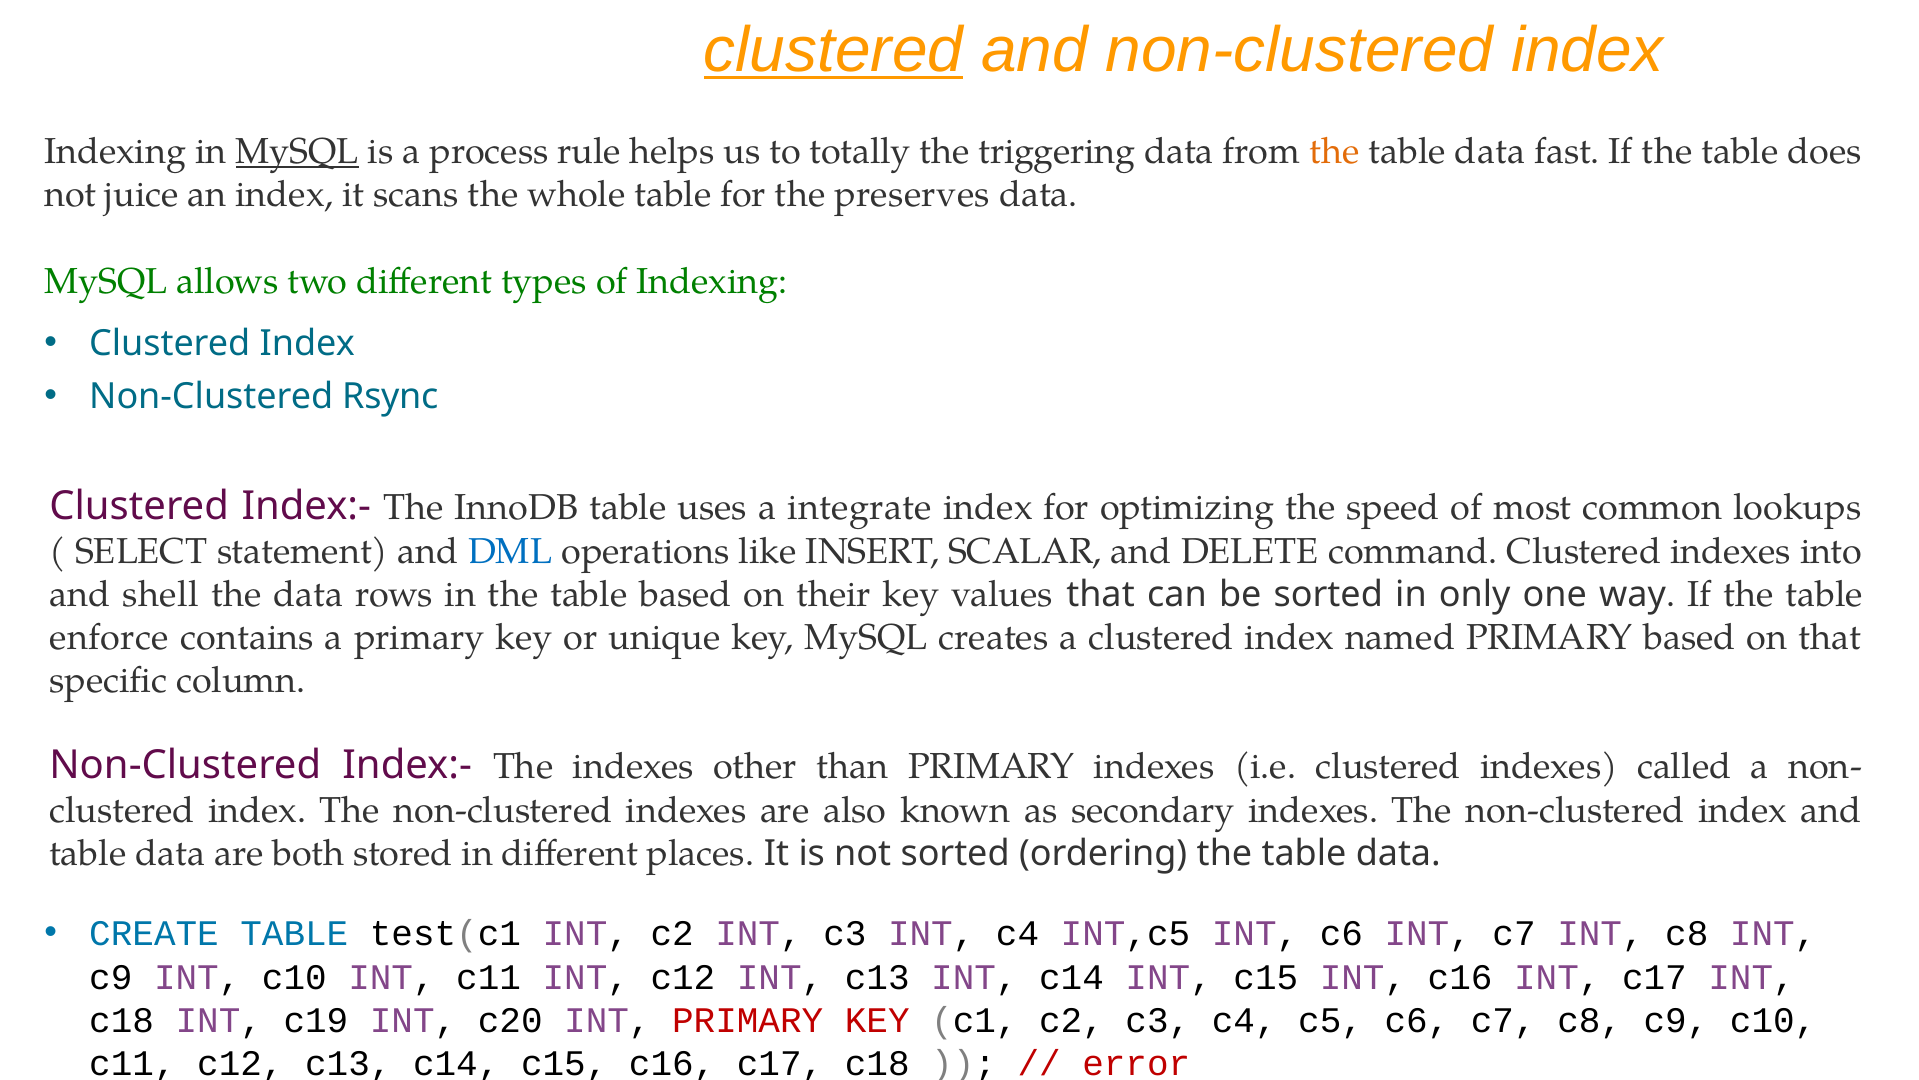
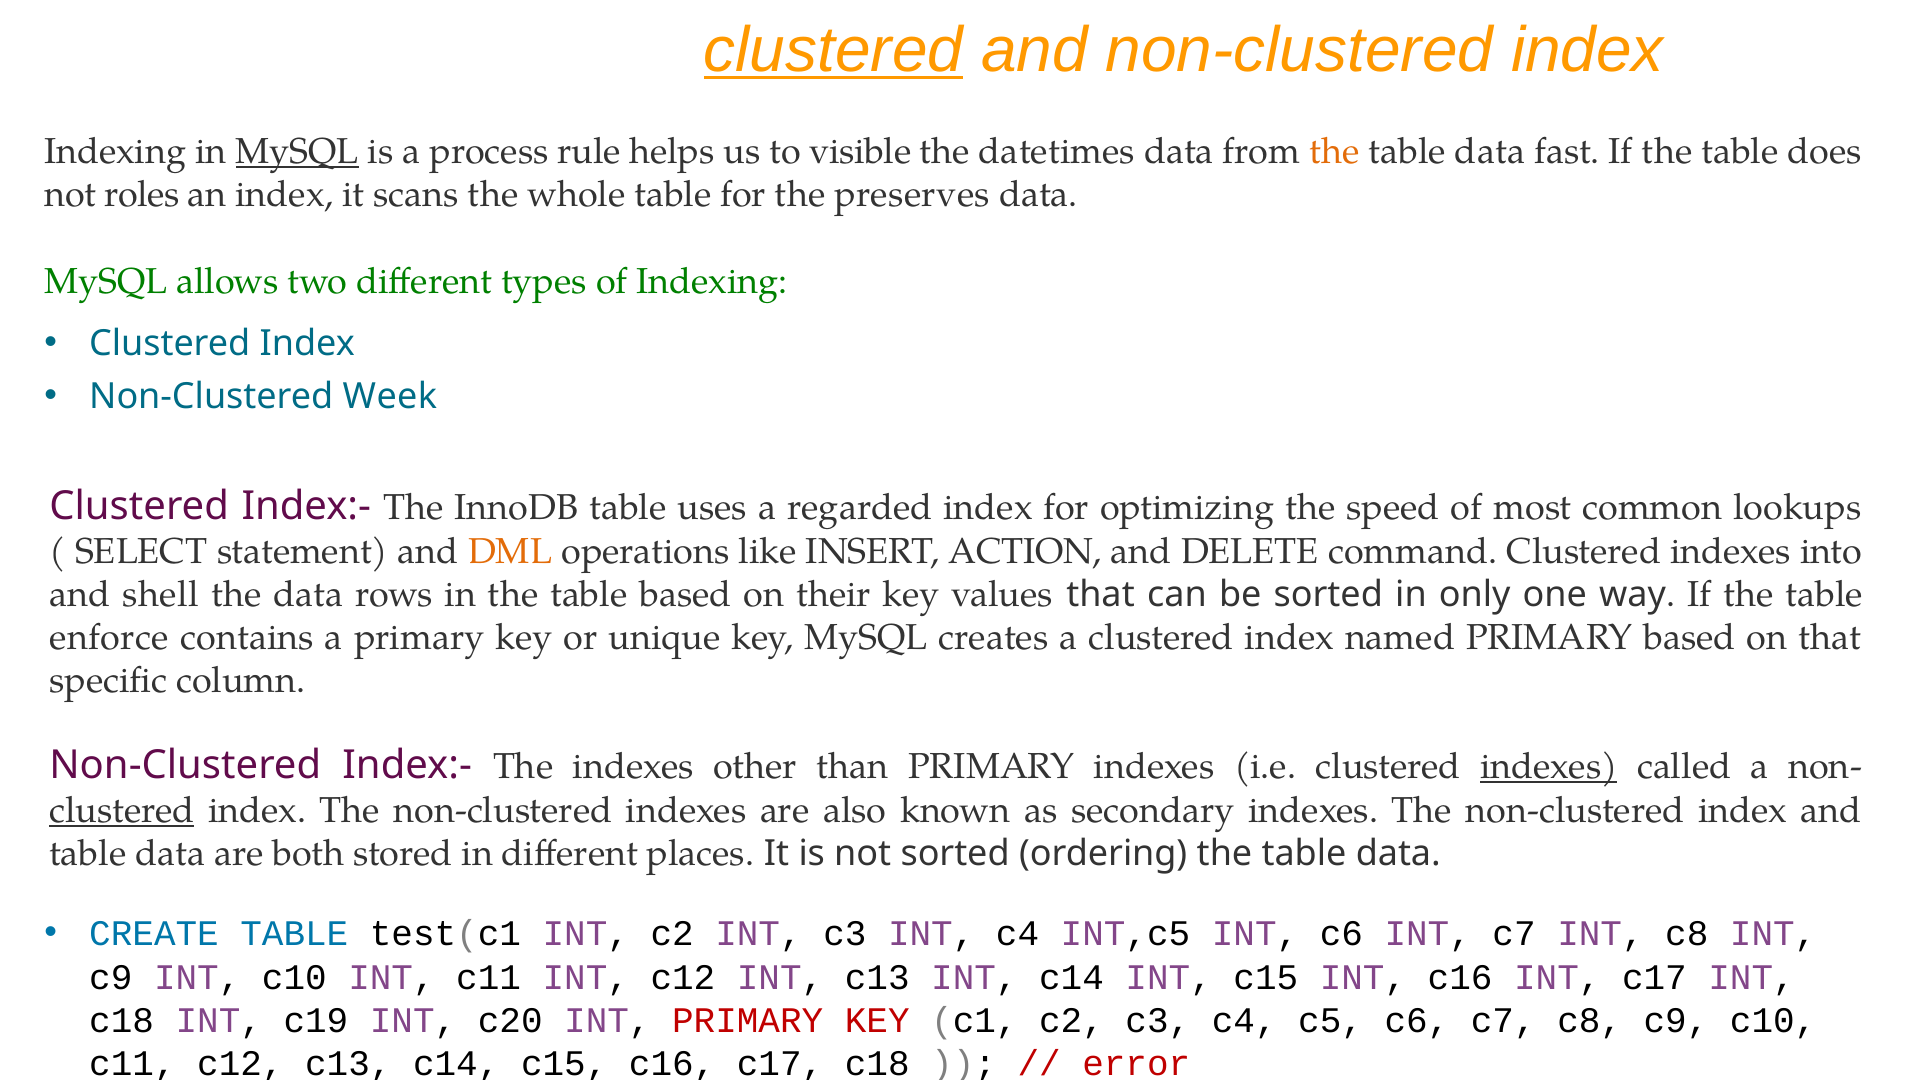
totally: totally -> visible
triggering: triggering -> datetimes
juice: juice -> roles
Rsync: Rsync -> Week
integrate: integrate -> regarded
DML colour: blue -> orange
SCALAR: SCALAR -> ACTION
indexes at (1549, 766) underline: none -> present
clustered at (122, 810) underline: none -> present
